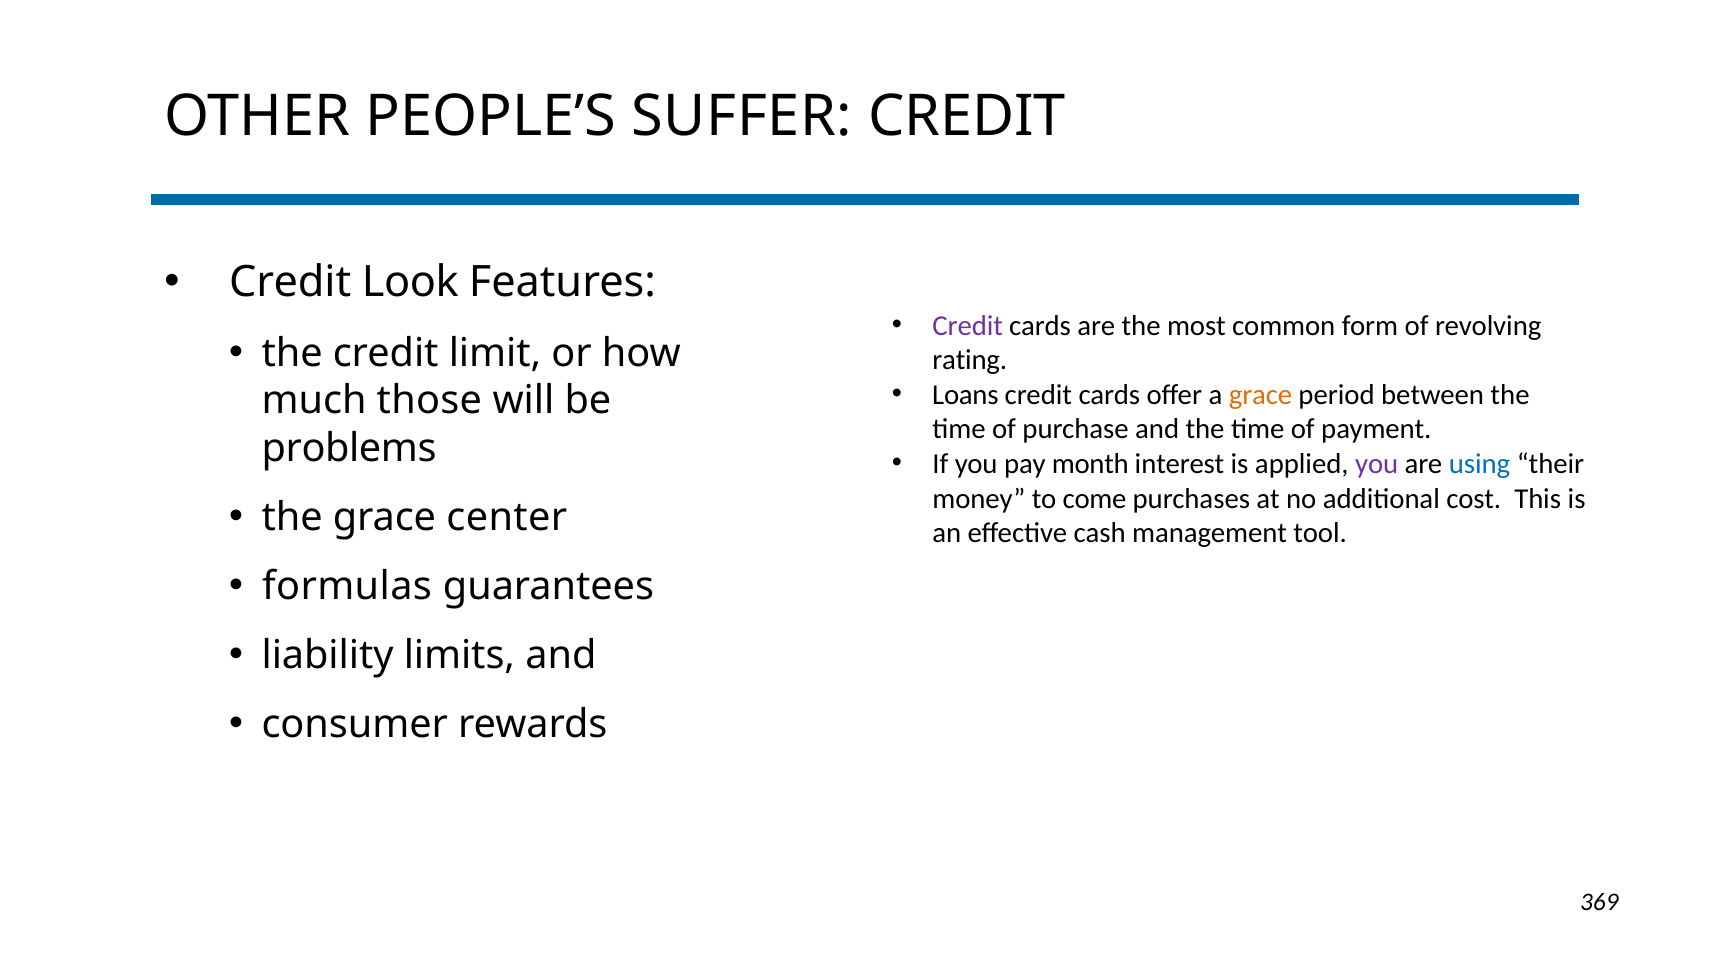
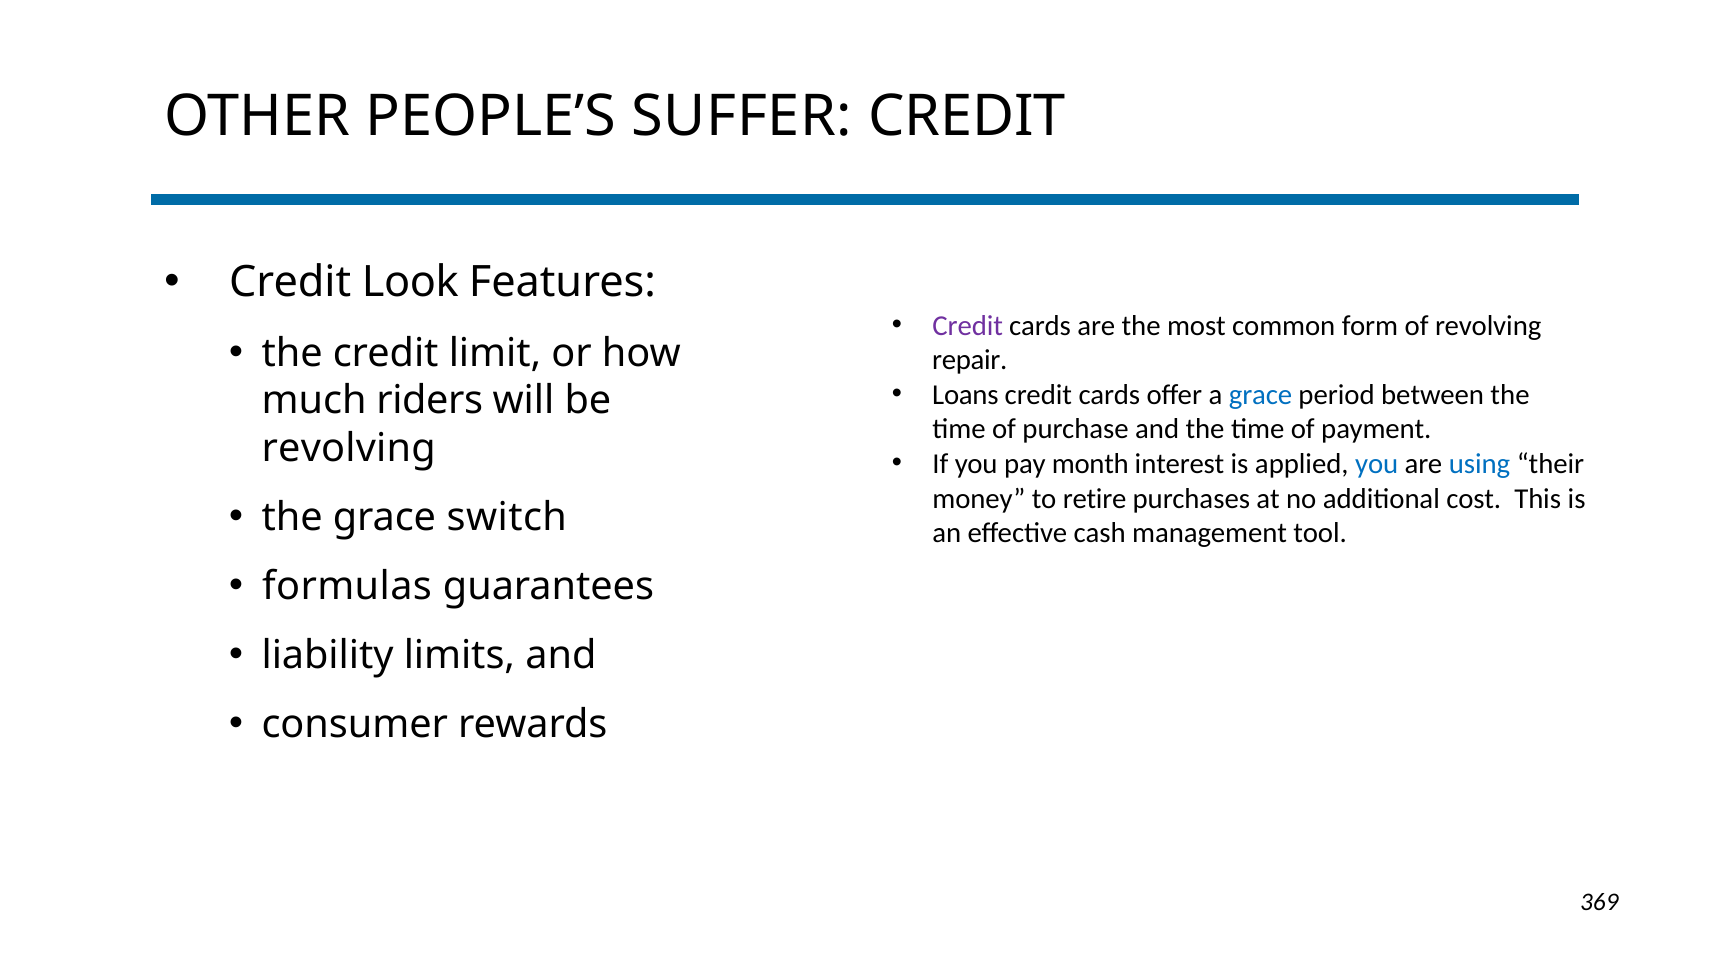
rating: rating -> repair
grace at (1260, 395) colour: orange -> blue
those: those -> riders
problems at (349, 448): problems -> revolving
you at (1377, 464) colour: purple -> blue
come: come -> retire
center: center -> switch
